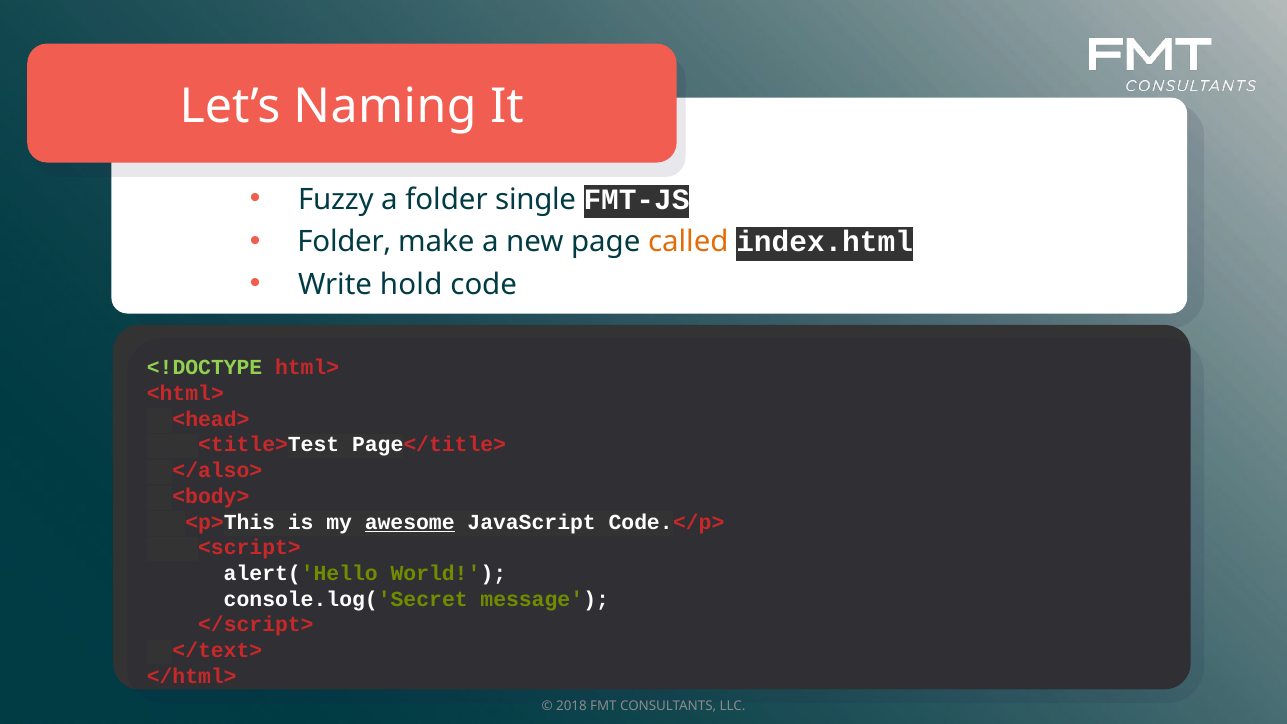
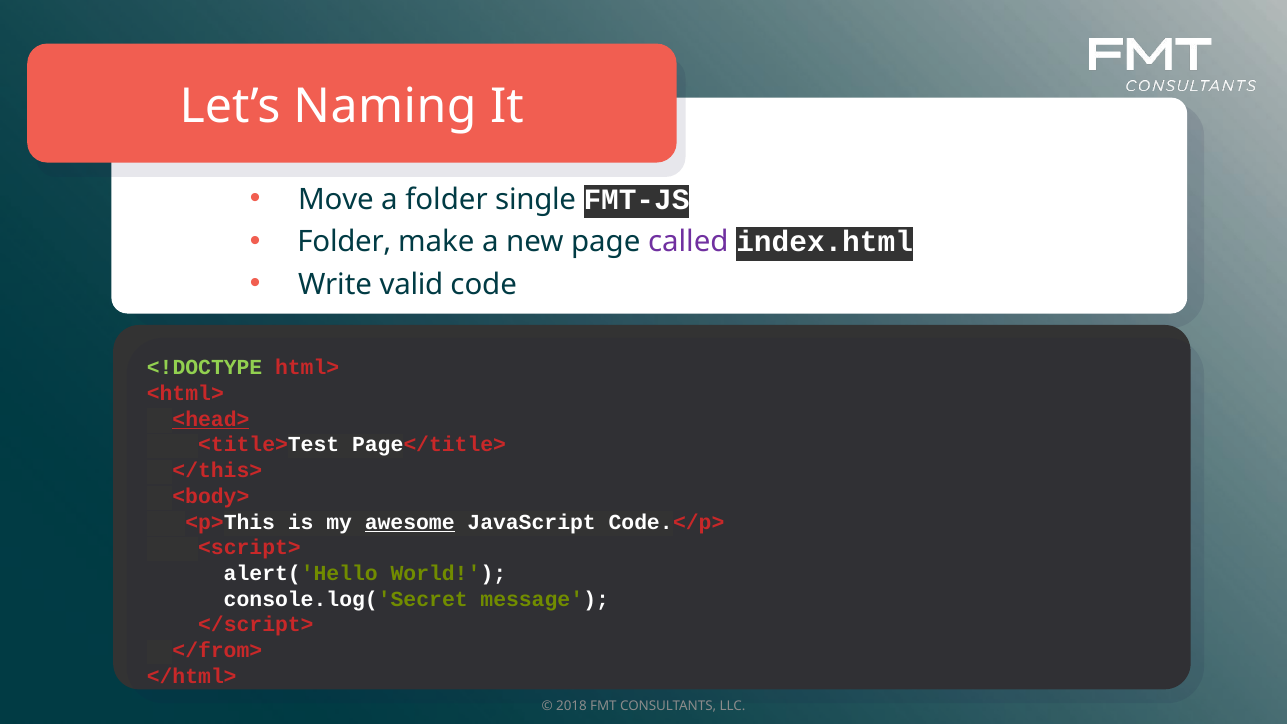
Fuzzy: Fuzzy -> Move
called colour: orange -> purple
hold: hold -> valid
<head> underline: none -> present
</also>: </also> -> </this>
</text>: </text> -> </from>
